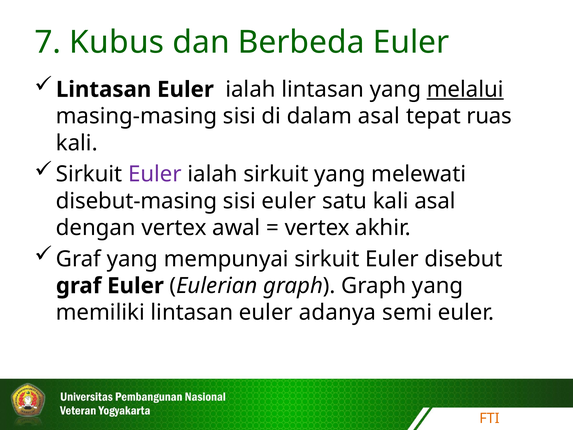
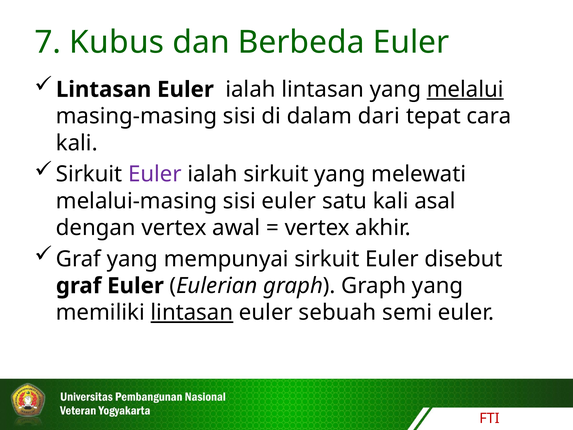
dalam asal: asal -> dari
ruas: ruas -> cara
disebut-masing: disebut-masing -> melalui-masing
lintasan at (192, 312) underline: none -> present
adanya: adanya -> sebuah
FTI colour: orange -> red
